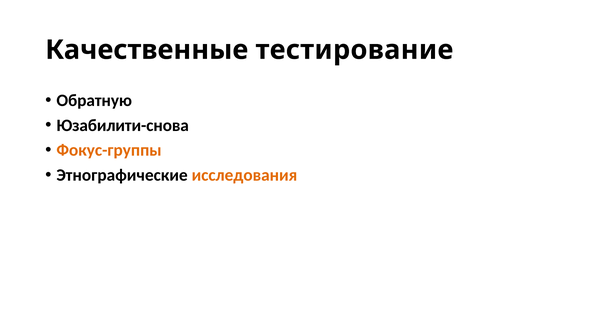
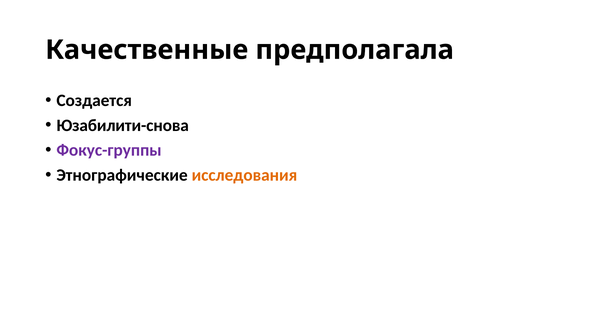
тестирование: тестирование -> предполагала
Обратную: Обратную -> Создается
Фокус-группы colour: orange -> purple
